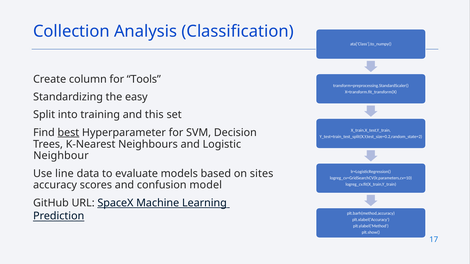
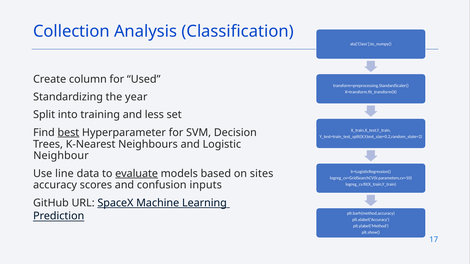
Tools: Tools -> Used
easy: easy -> year
this: this -> less
evaluate underline: none -> present
model: model -> inputs
